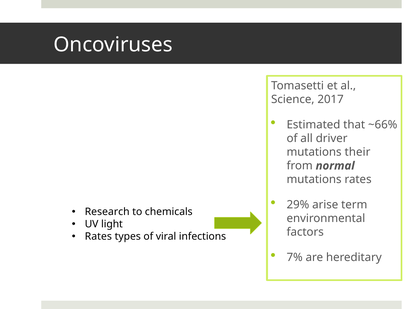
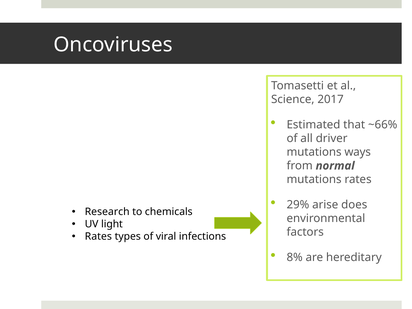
their: their -> ways
term: term -> does
7%: 7% -> 8%
